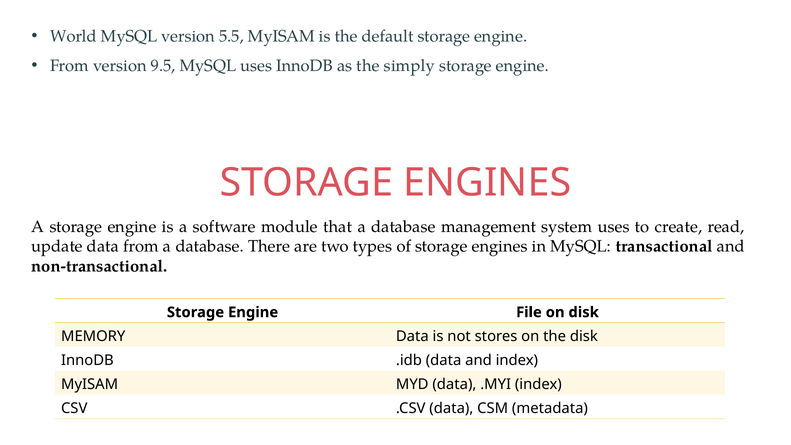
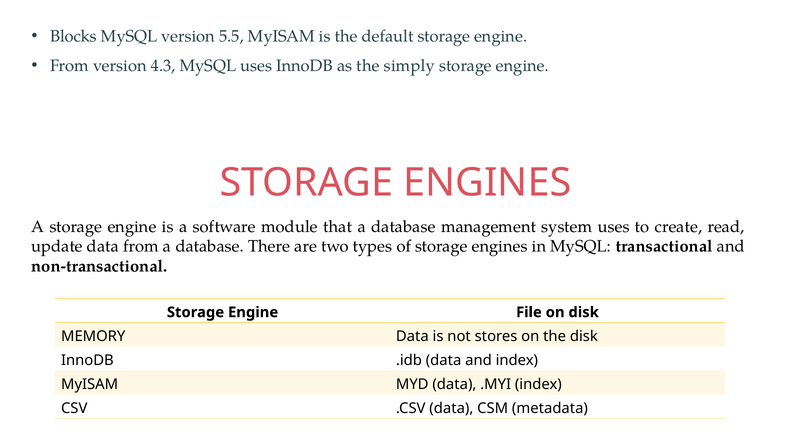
World: World -> Blocks
9.5: 9.5 -> 4.3
